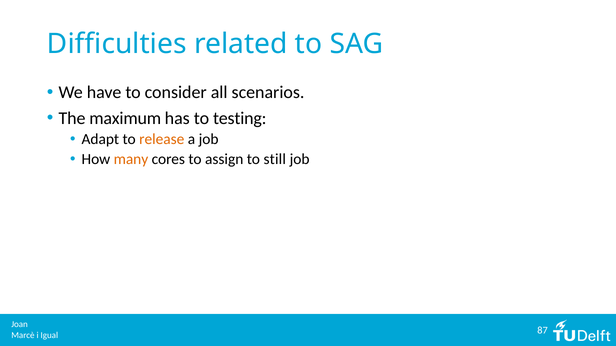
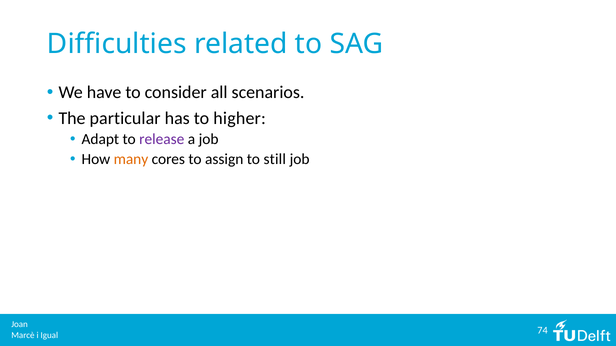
maximum: maximum -> particular
testing: testing -> higher
release colour: orange -> purple
87: 87 -> 74
